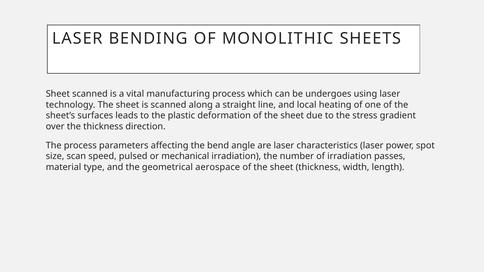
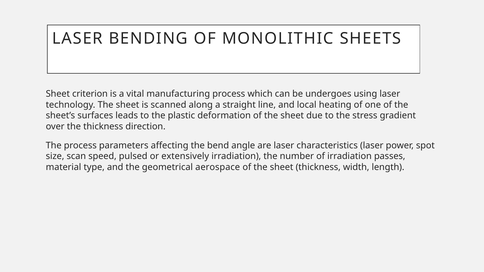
Sheet scanned: scanned -> criterion
mechanical: mechanical -> extensively
